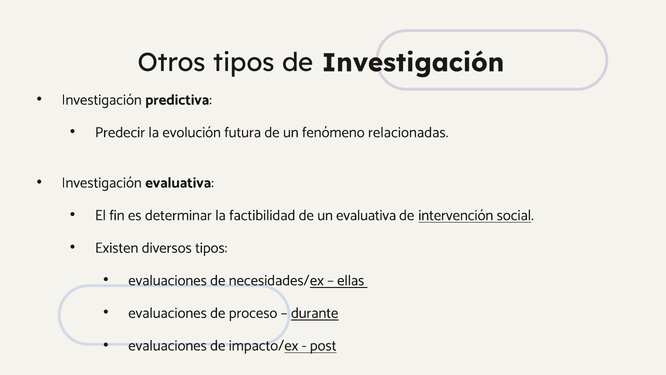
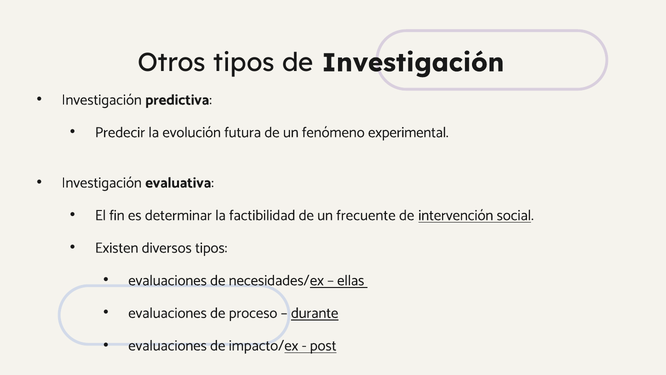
relacionadas: relacionadas -> experimental
un evaluativa: evaluativa -> frecuente
